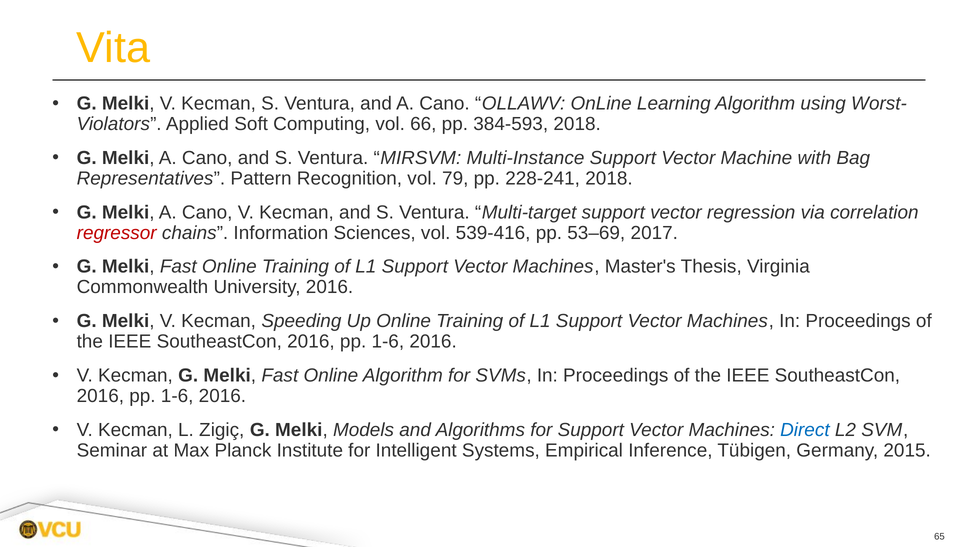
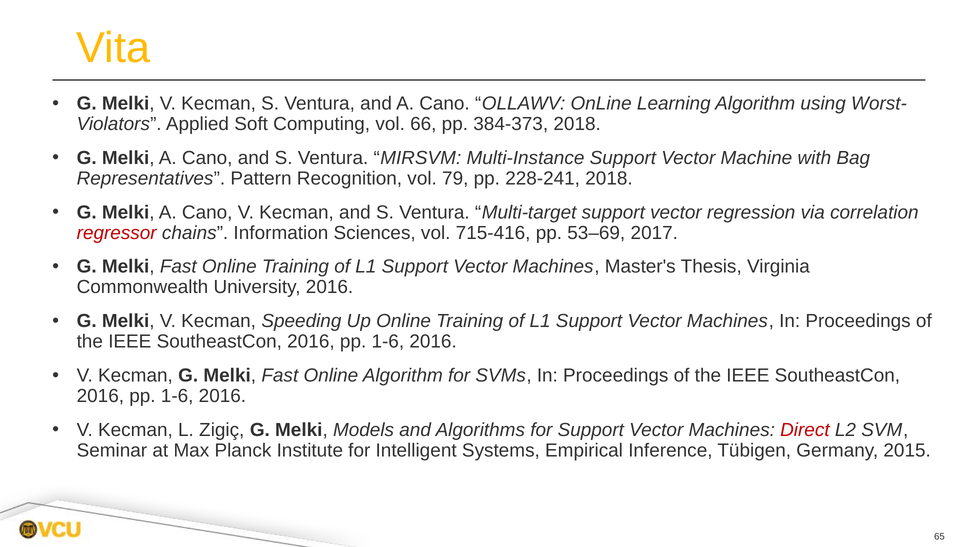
384-593: 384-593 -> 384-373
539-416: 539-416 -> 715-416
Direct colour: blue -> red
